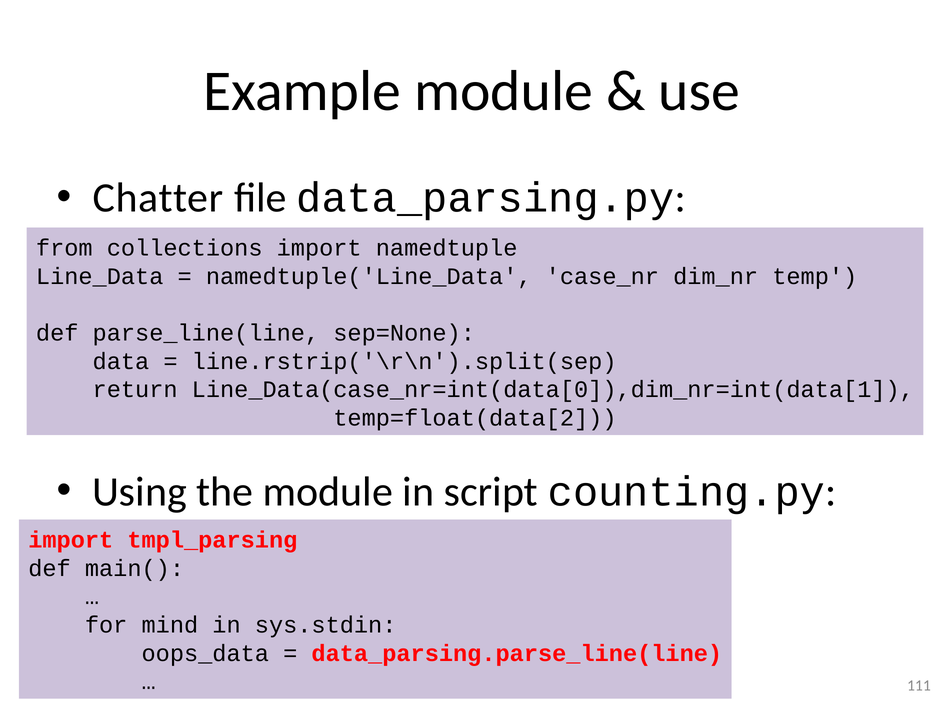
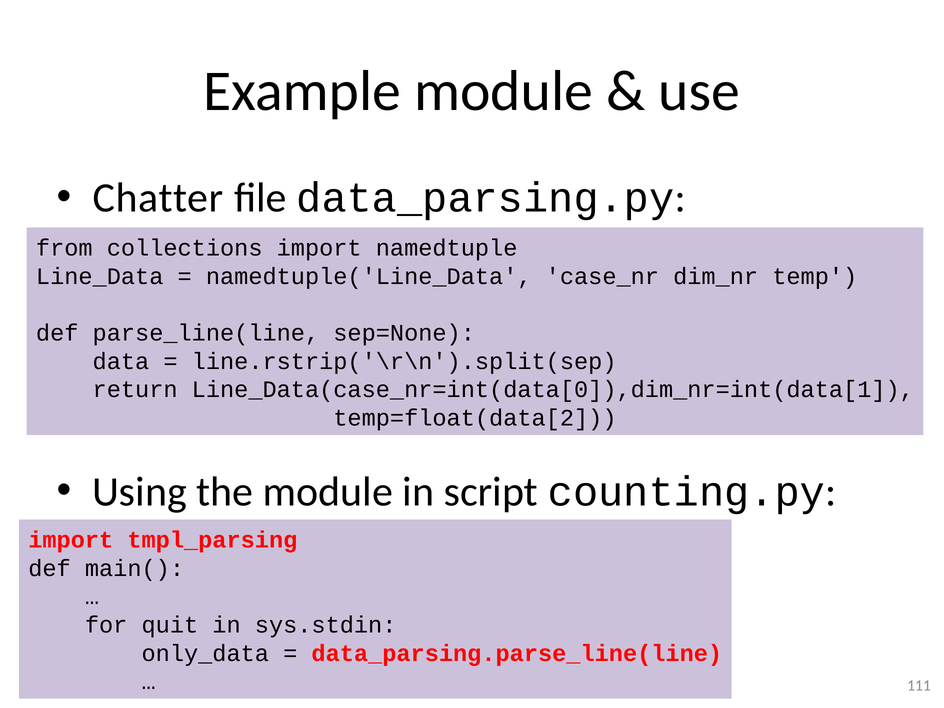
mind: mind -> quit
oops_data: oops_data -> only_data
